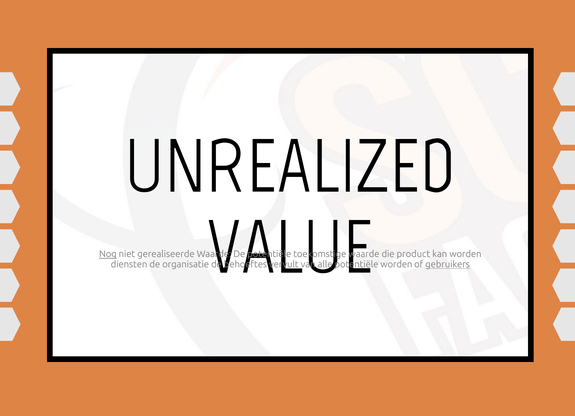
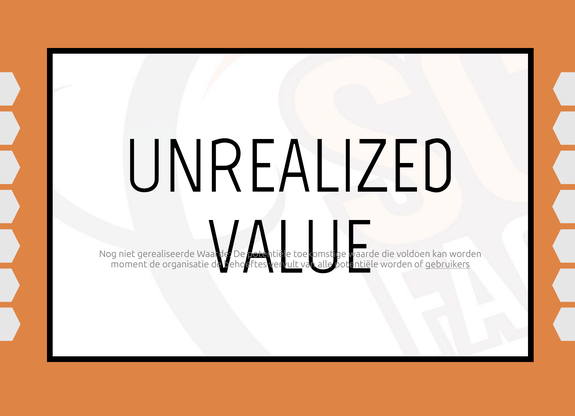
Nog underline: present -> none
product: product -> voldoen
diensten: diensten -> moment
